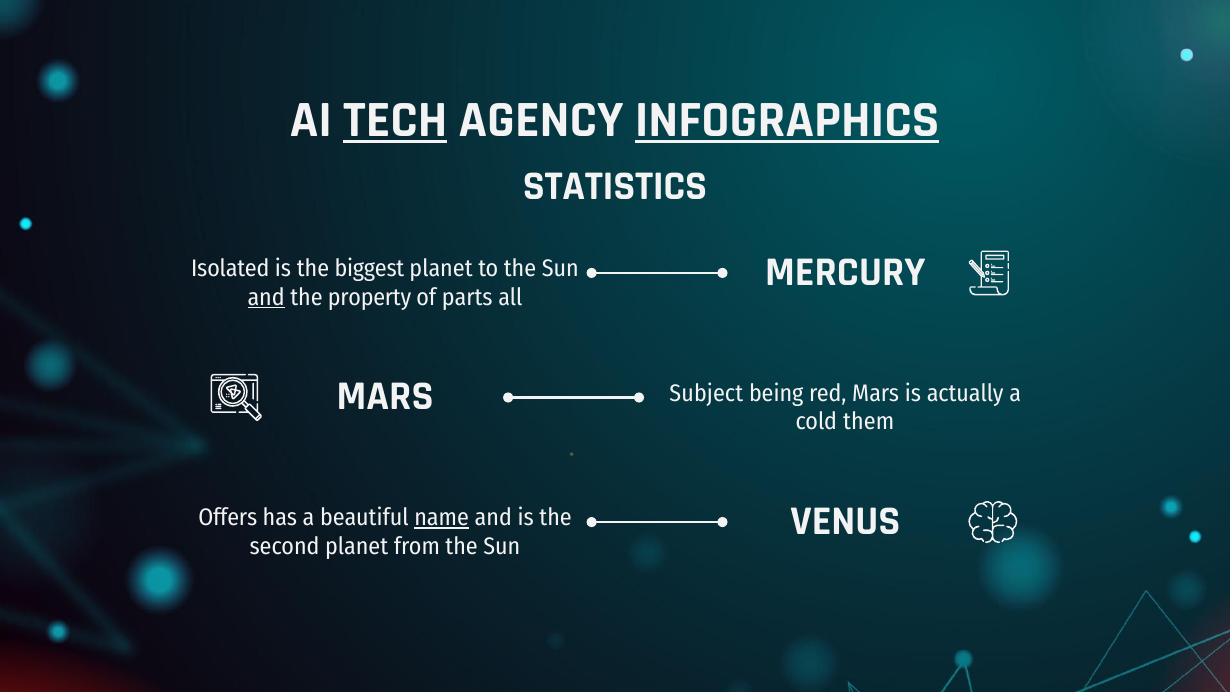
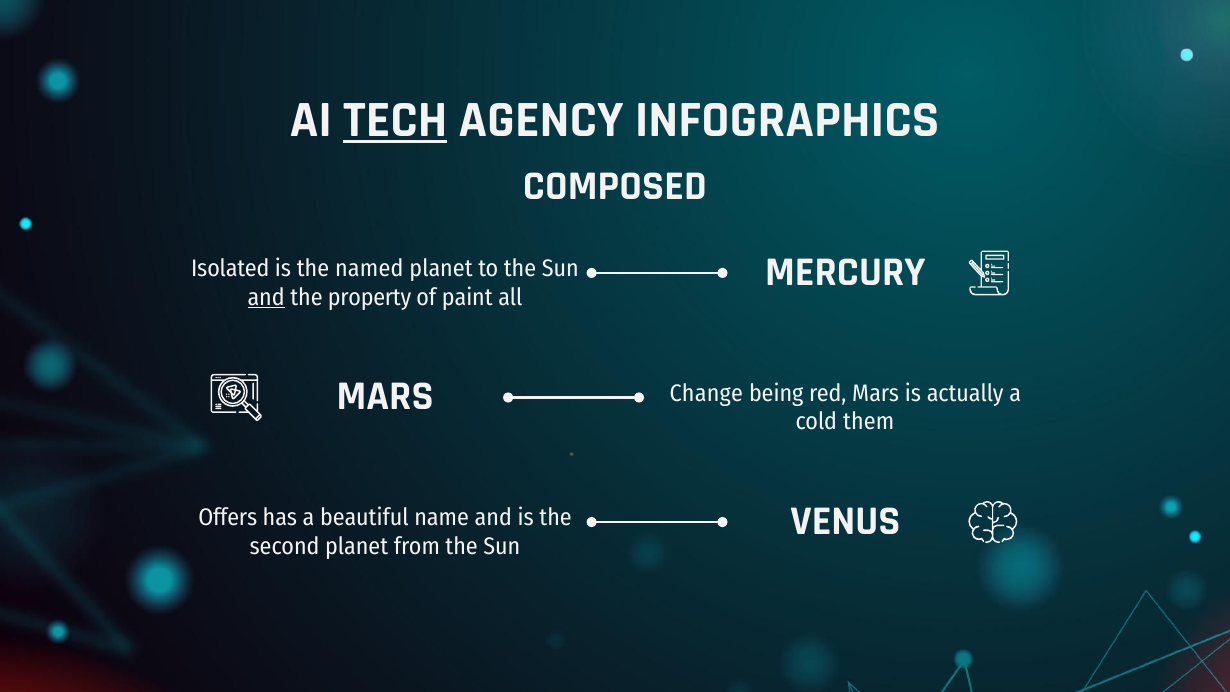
INFOGRAPHICS underline: present -> none
STATISTICS: STATISTICS -> COMPOSED
biggest: biggest -> named
parts: parts -> paint
Subject: Subject -> Change
name underline: present -> none
